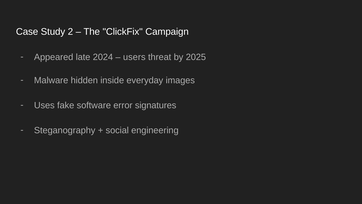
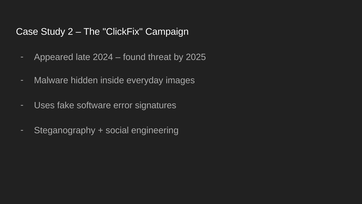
users: users -> found
